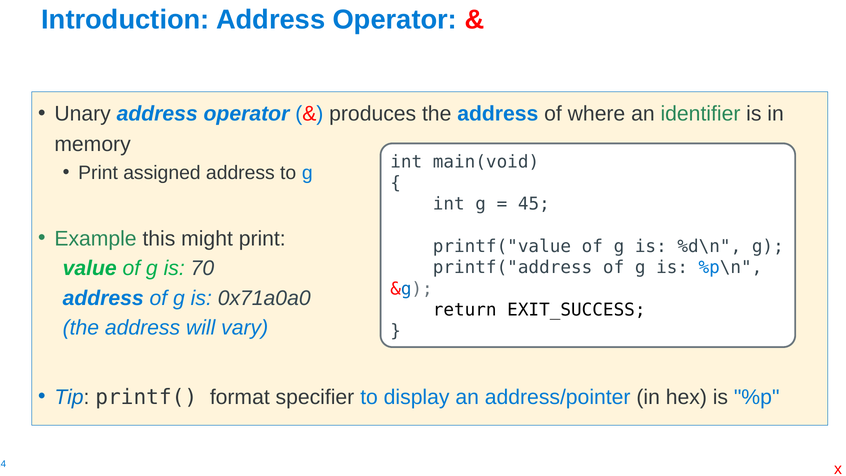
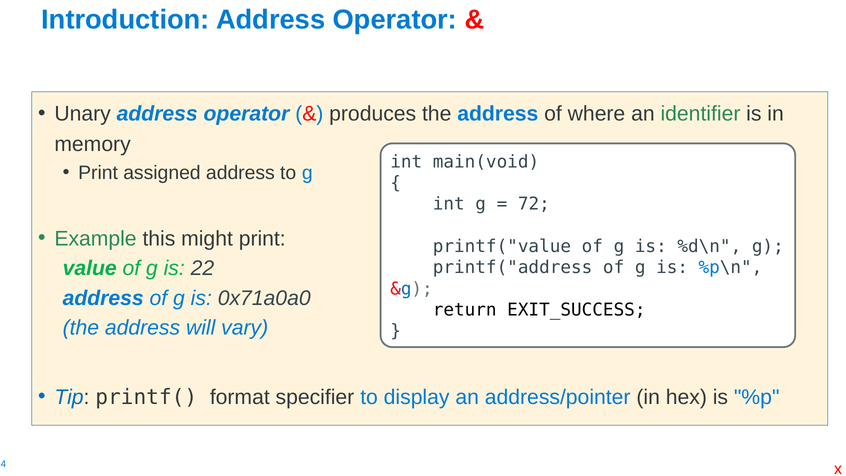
45: 45 -> 72
70: 70 -> 22
